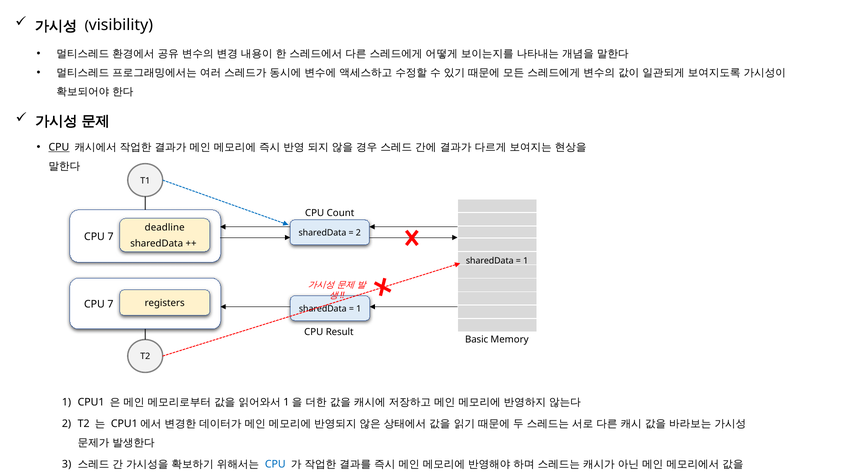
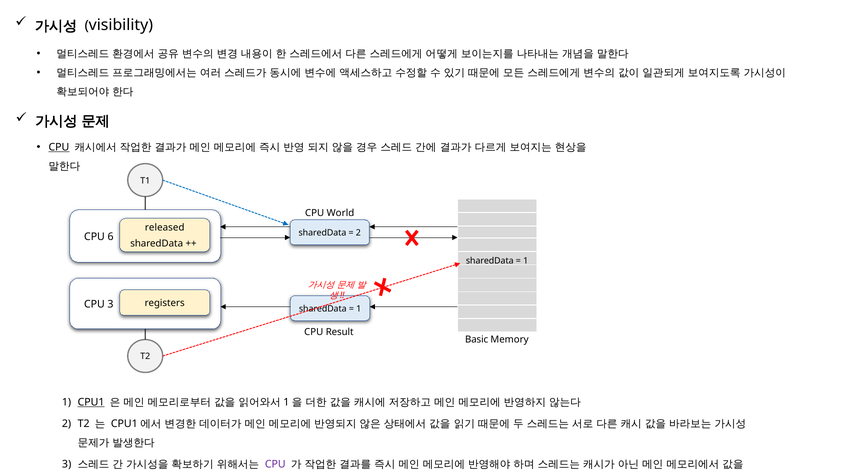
Count: Count -> World
deadline: deadline -> released
7 at (111, 237): 7 -> 6
7 at (110, 304): 7 -> 3
CPU1 underline: none -> present
CPU at (275, 465) colour: blue -> purple
